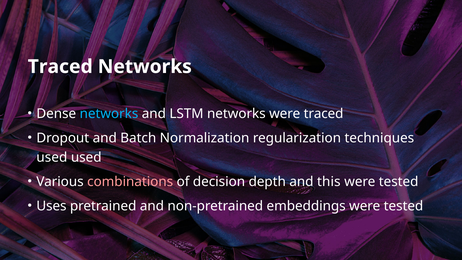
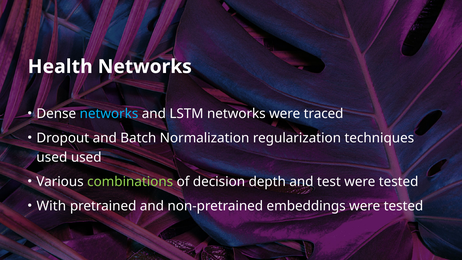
Traced at (60, 67): Traced -> Health
combinations colour: pink -> light green
this: this -> test
Uses: Uses -> With
